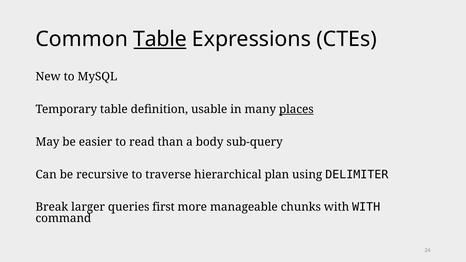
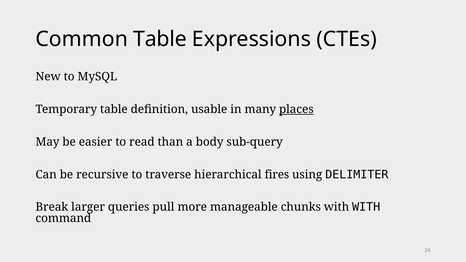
Table at (160, 39) underline: present -> none
plan: plan -> fires
first: first -> pull
